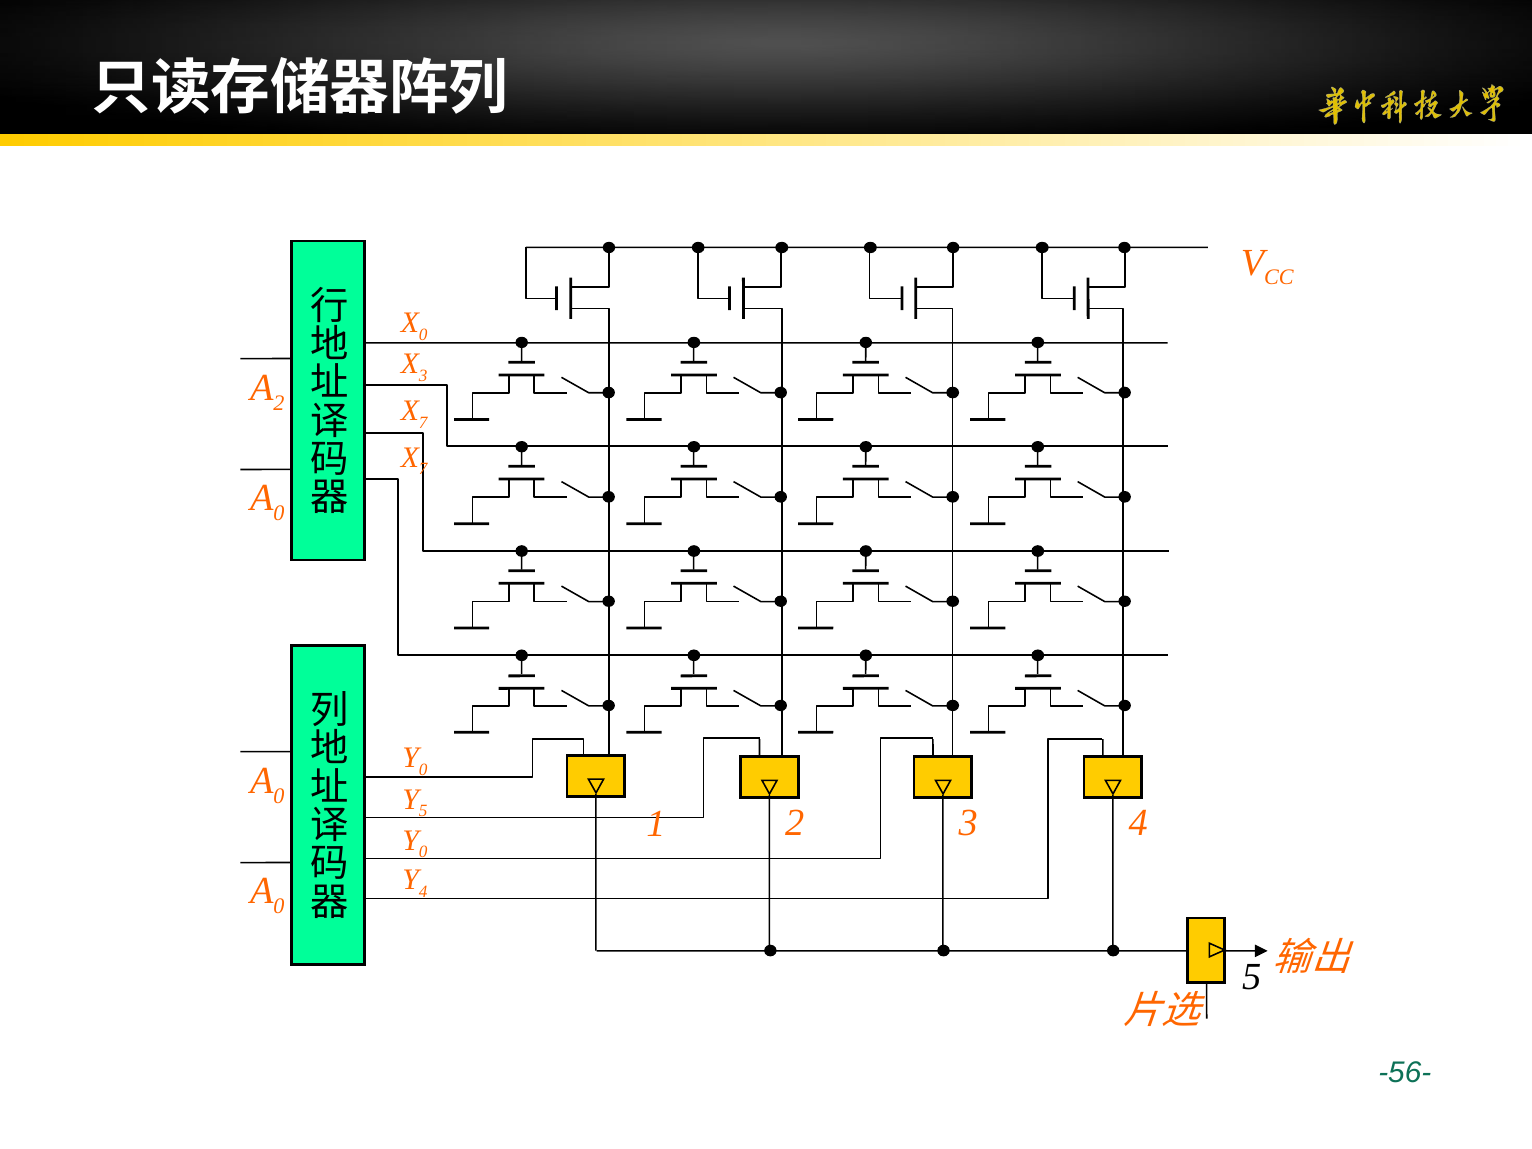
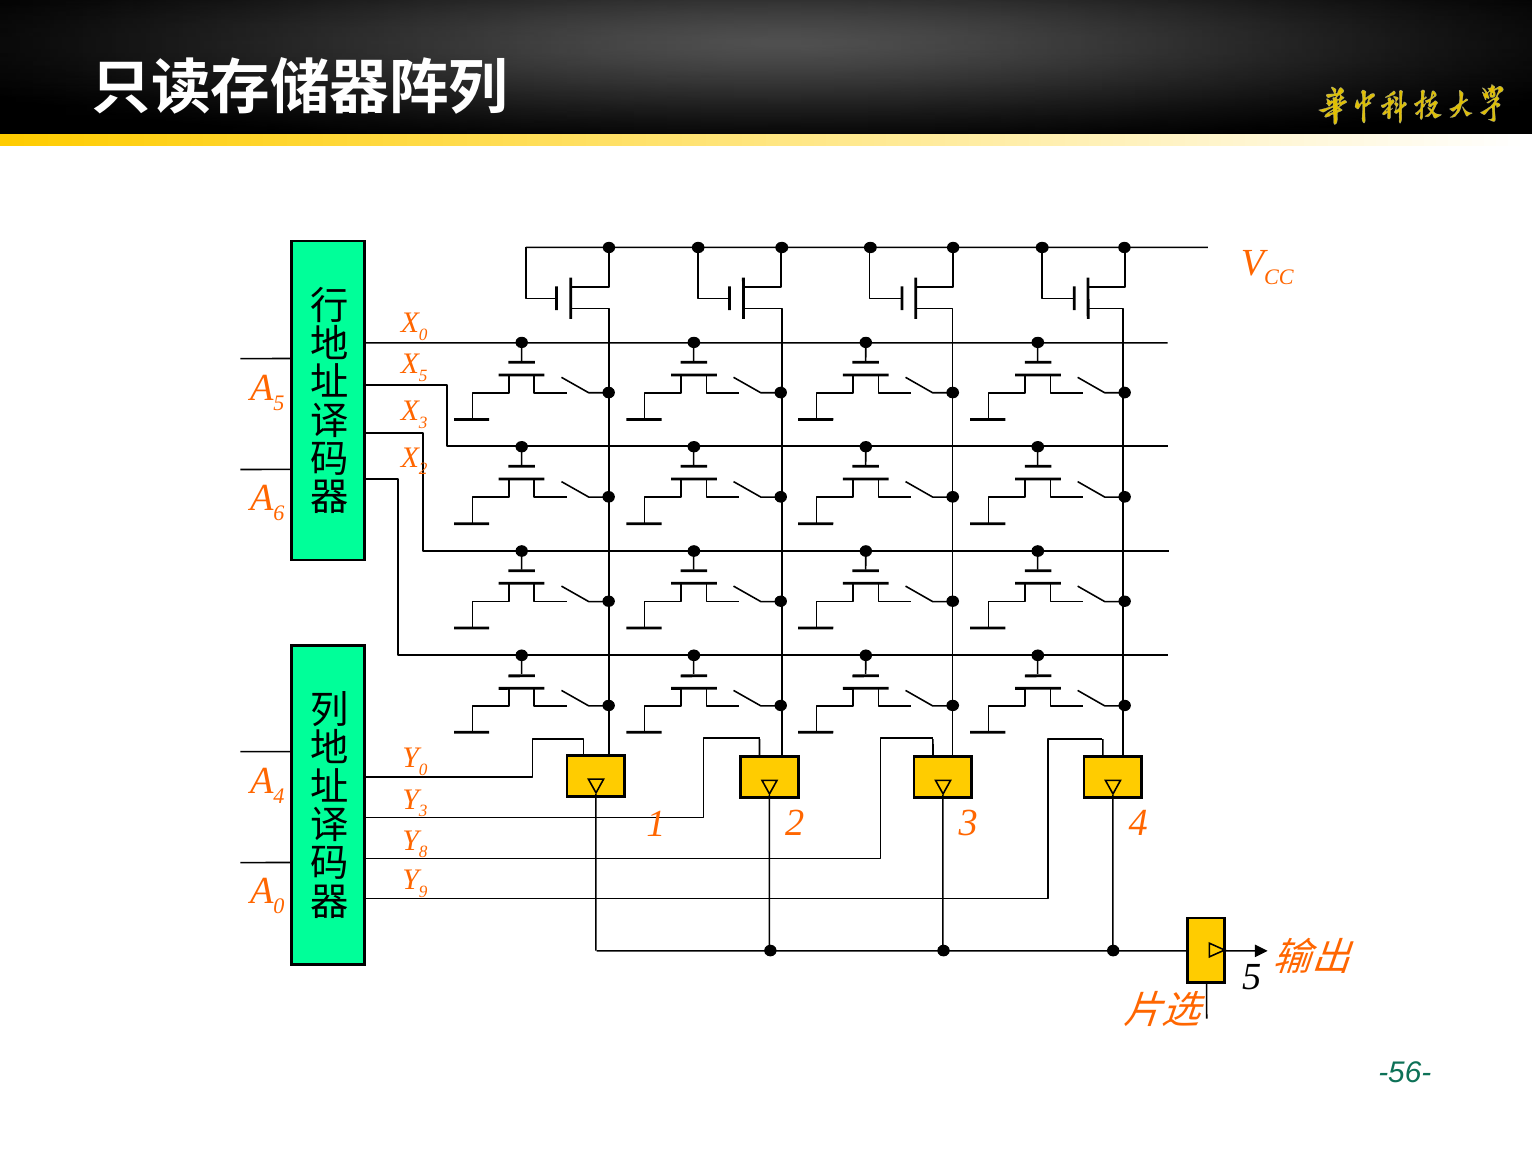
3 at (423, 376): 3 -> 5
2 at (279, 403): 2 -> 5
7 at (423, 422): 7 -> 3
7 at (423, 469): 7 -> 2
0 at (279, 513): 0 -> 6
0 at (279, 796): 0 -> 4
5 at (423, 811): 5 -> 3
0 at (423, 852): 0 -> 8
4 at (423, 891): 4 -> 9
